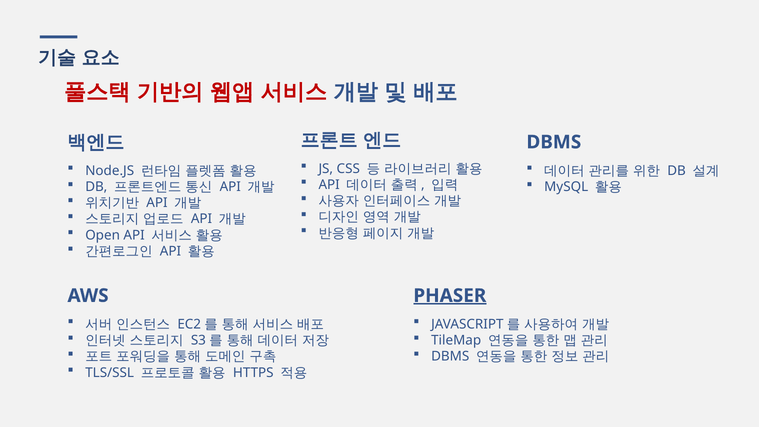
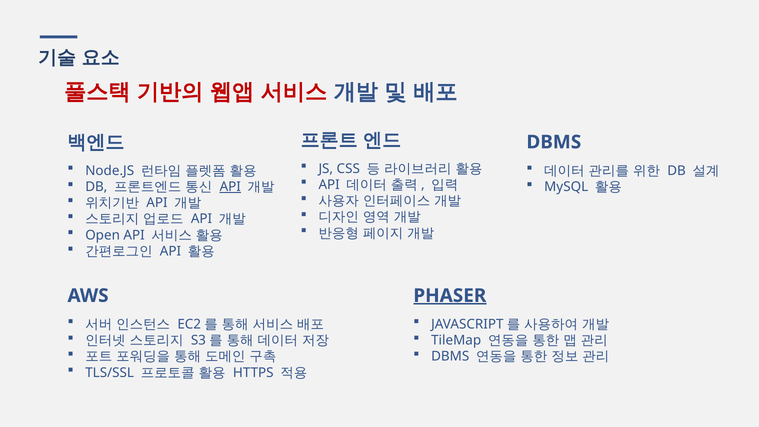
API at (230, 187) underline: none -> present
